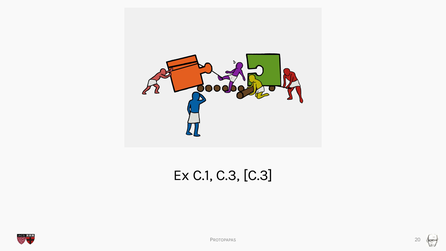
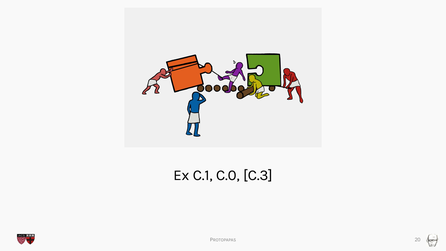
C.1 C.3: C.3 -> C.0
